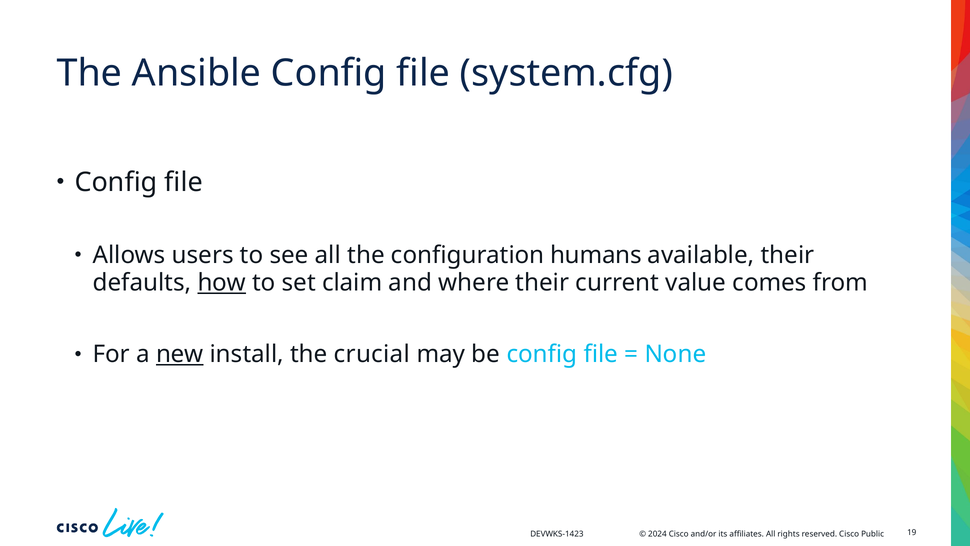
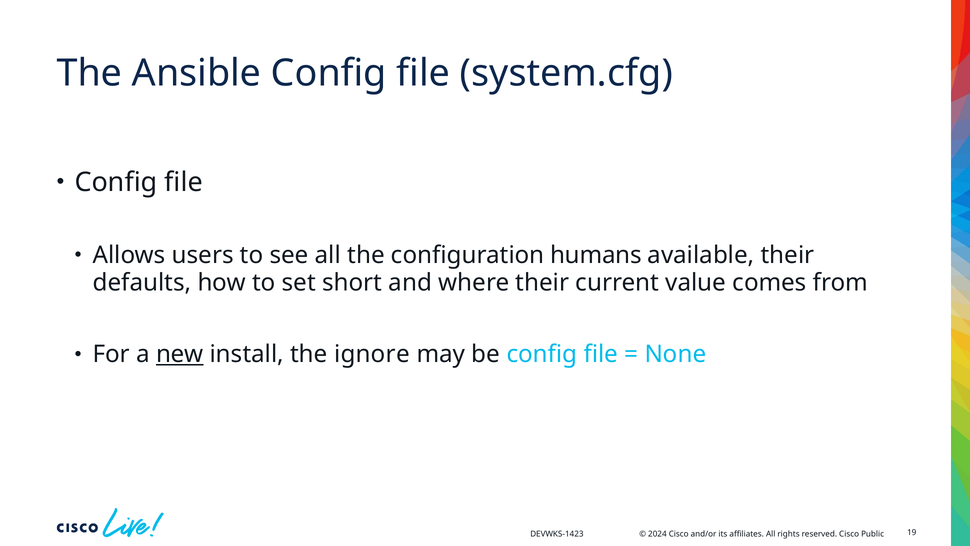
how underline: present -> none
claim: claim -> short
crucial: crucial -> ignore
